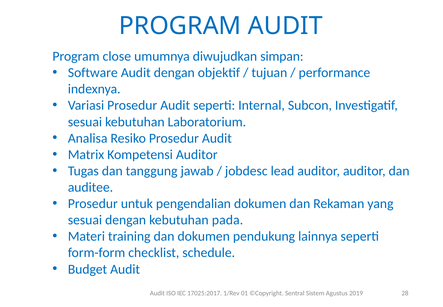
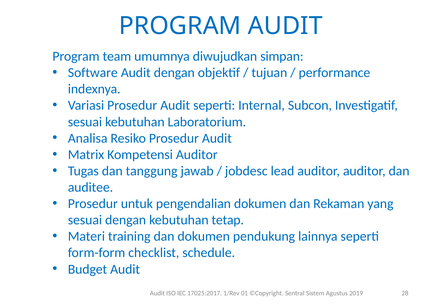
close: close -> team
pada: pada -> tetap
